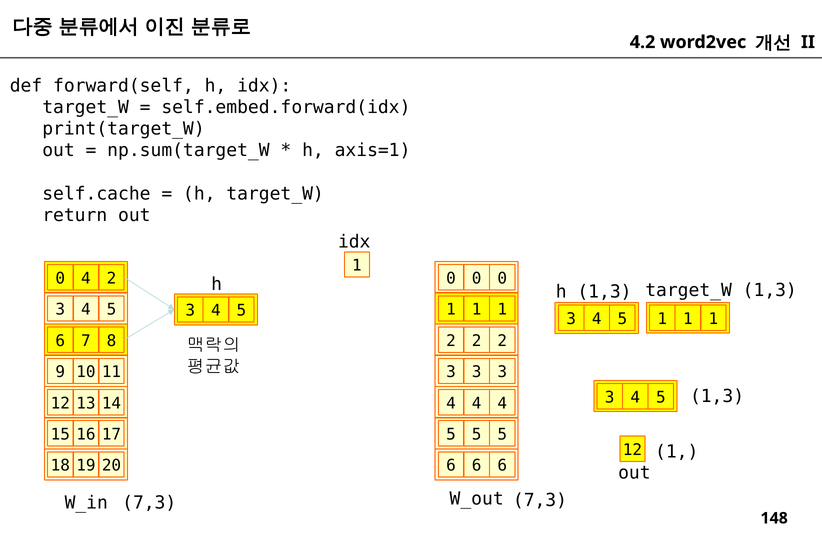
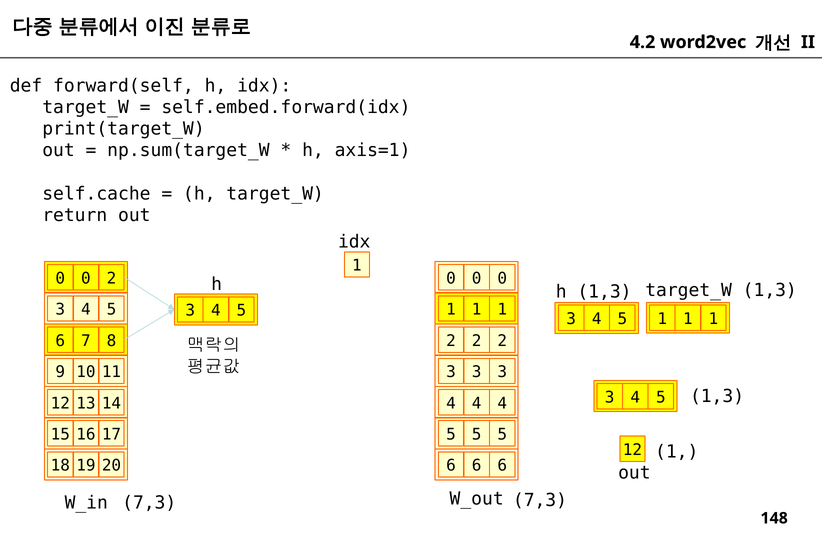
4 at (86, 278): 4 -> 0
